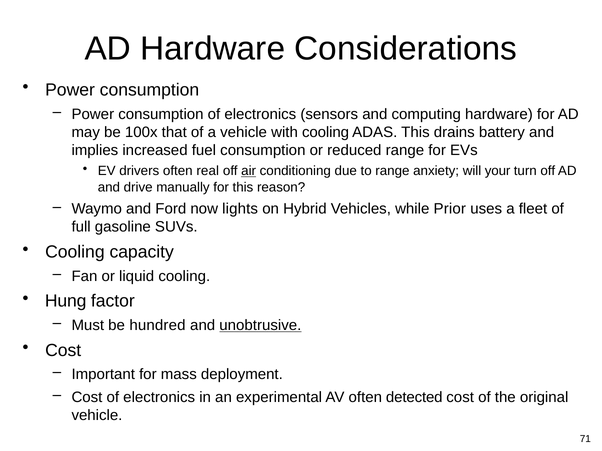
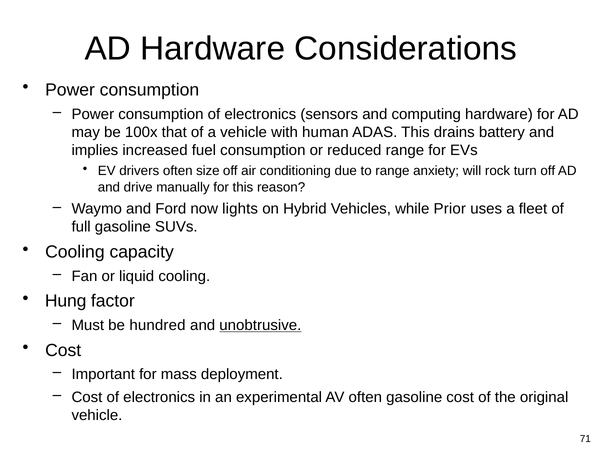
with cooling: cooling -> human
real: real -> size
air underline: present -> none
your: your -> rock
often detected: detected -> gasoline
